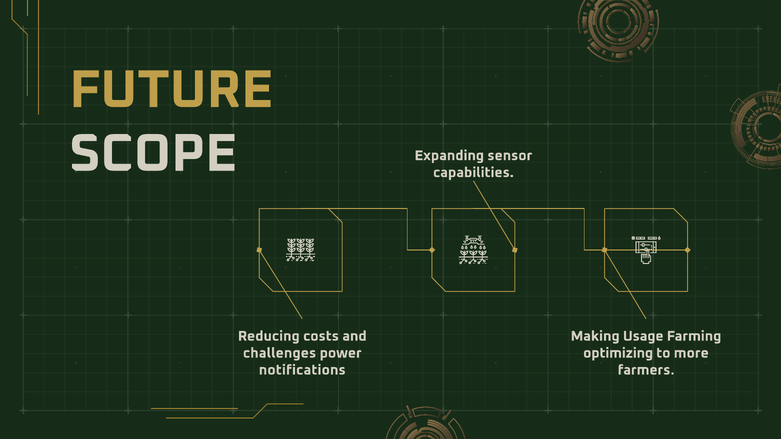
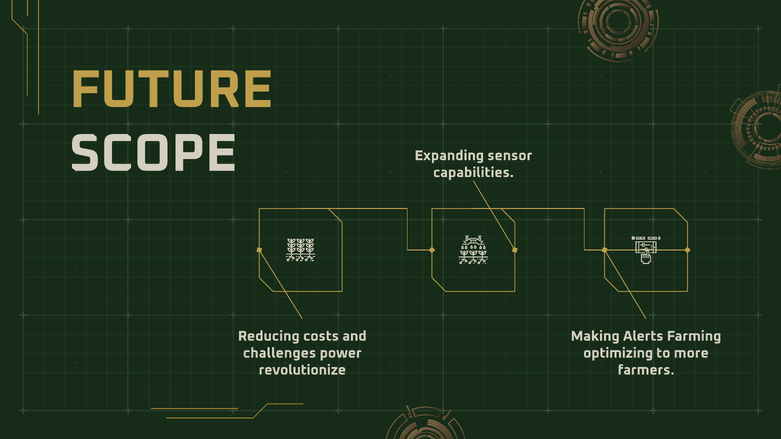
Usage: Usage -> Alerts
notifications: notifications -> revolutionize
